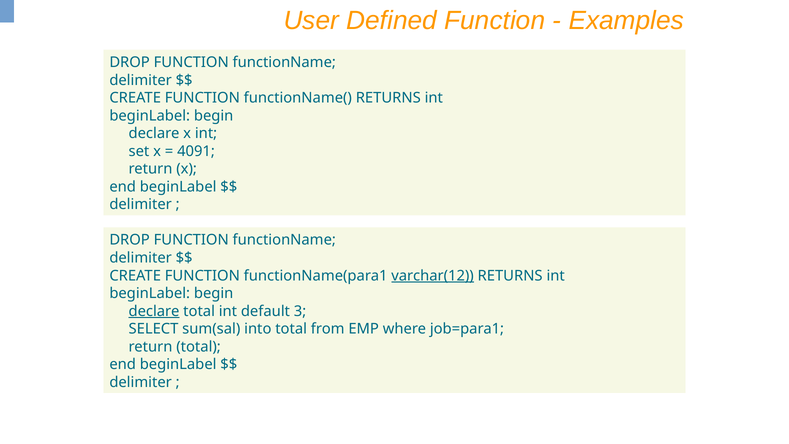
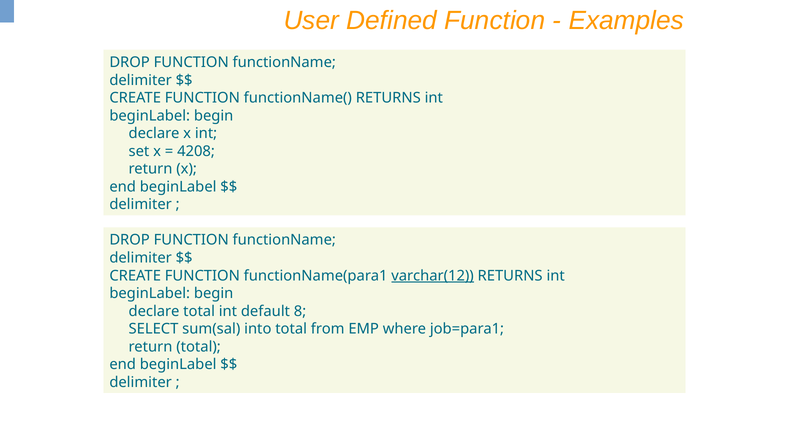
4091: 4091 -> 4208
declare at (154, 311) underline: present -> none
3: 3 -> 8
